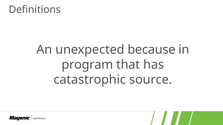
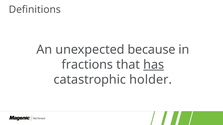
program: program -> fractions
has underline: none -> present
source: source -> holder
